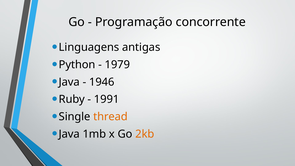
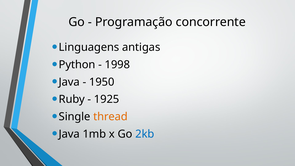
1979: 1979 -> 1998
1946: 1946 -> 1950
1991: 1991 -> 1925
2kb colour: orange -> blue
